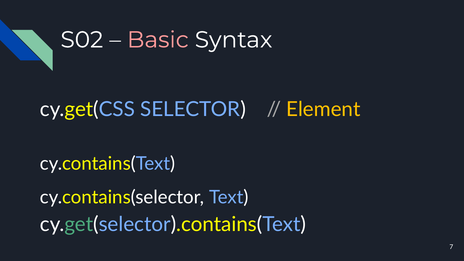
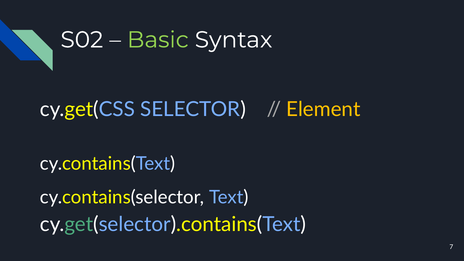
Basic colour: pink -> light green
